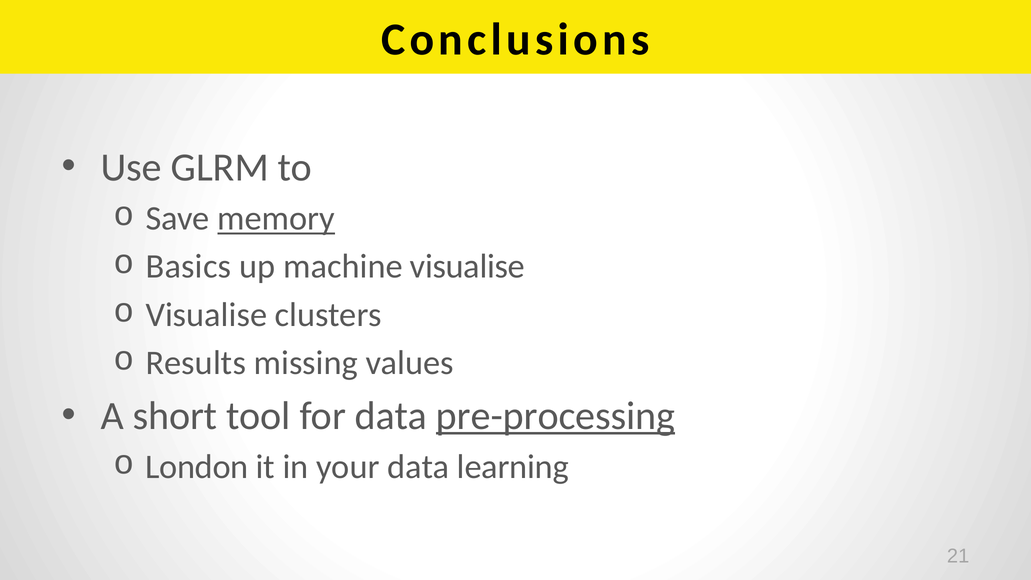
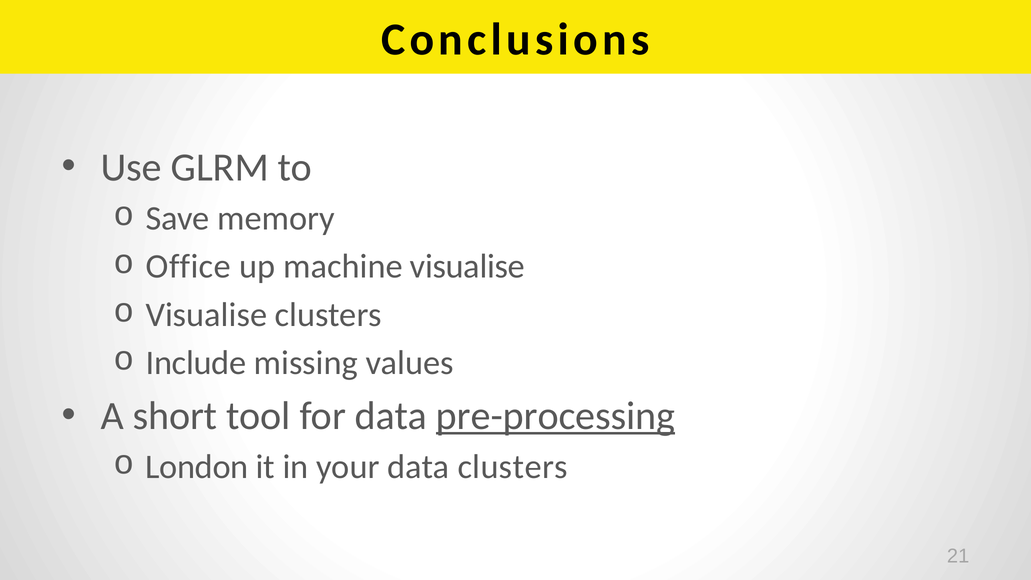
memory underline: present -> none
Basics: Basics -> Office
Results: Results -> Include
data learning: learning -> clusters
